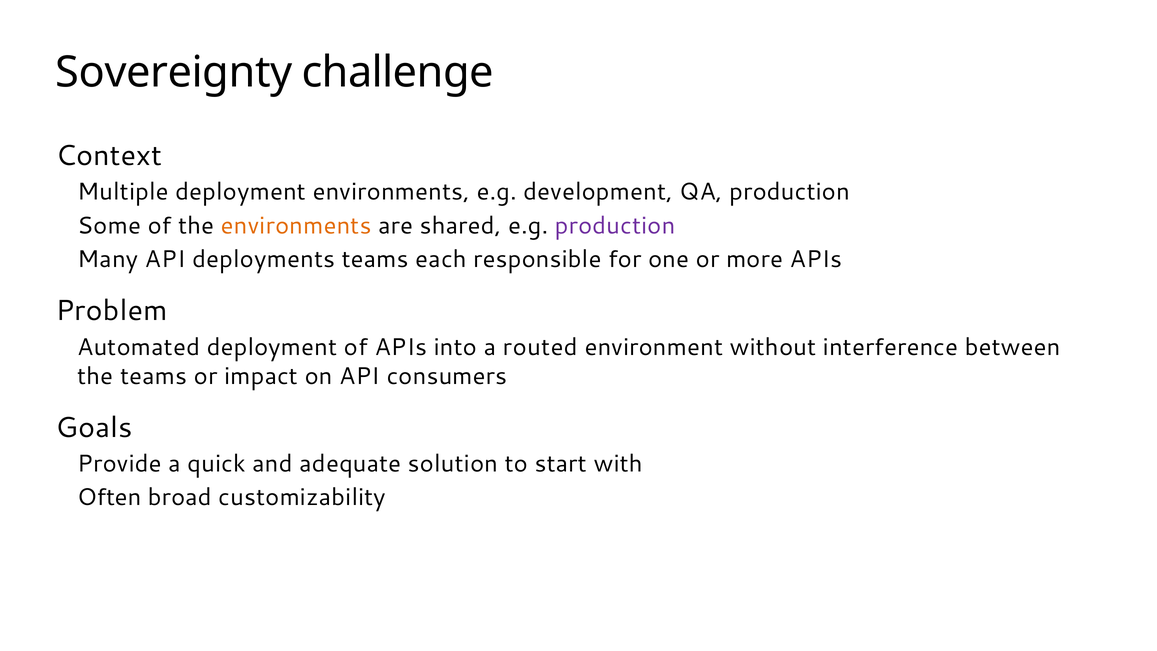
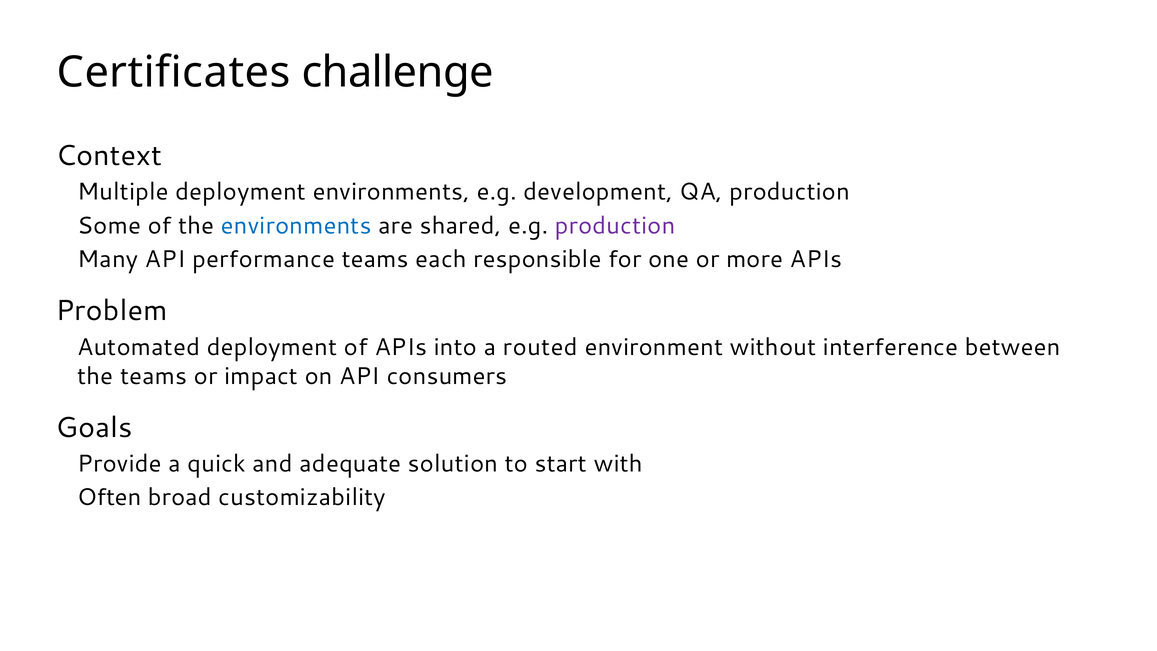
Sovereignty: Sovereignty -> Certificates
environments at (296, 226) colour: orange -> blue
deployments: deployments -> performance
